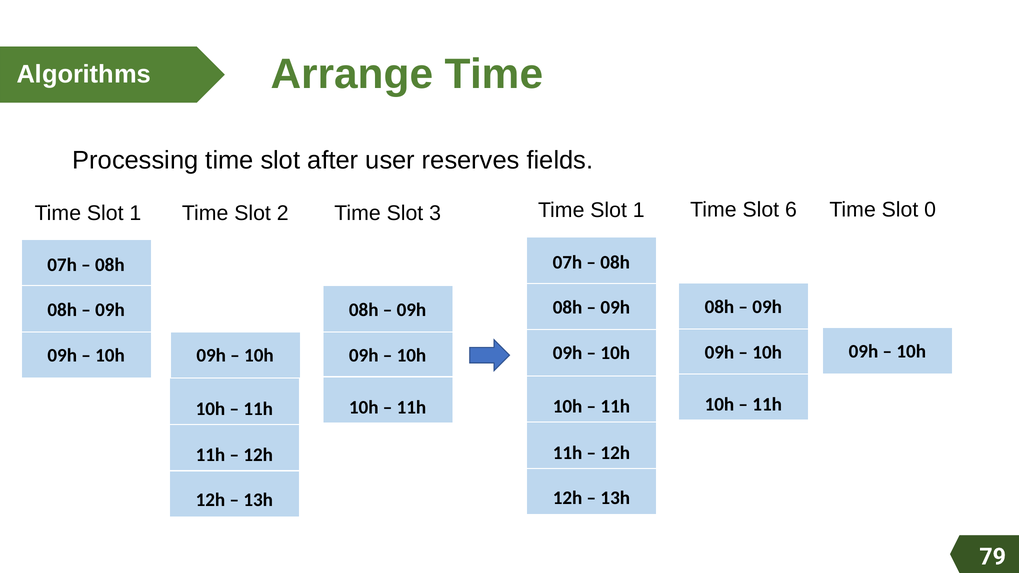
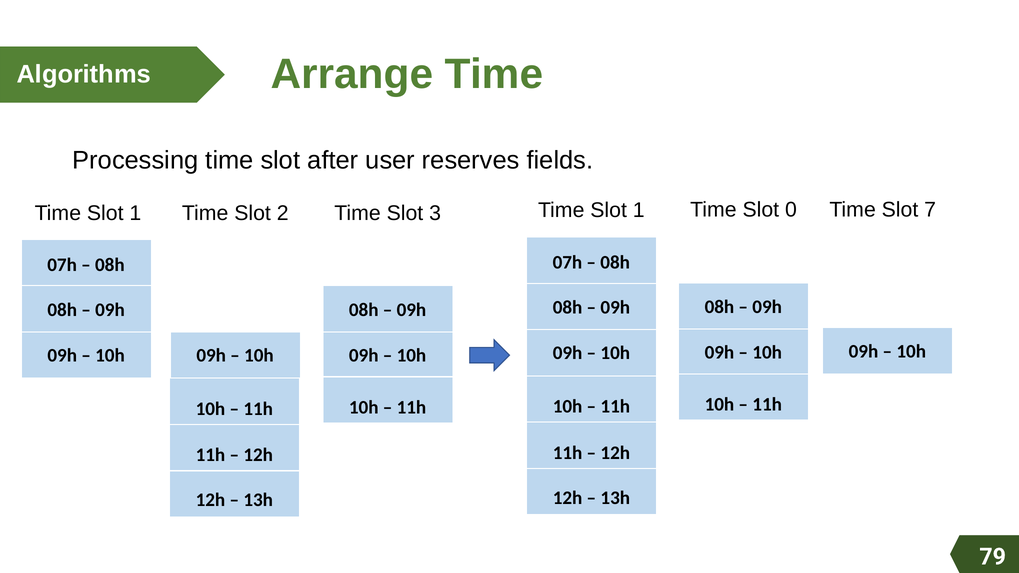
6: 6 -> 0
0: 0 -> 7
